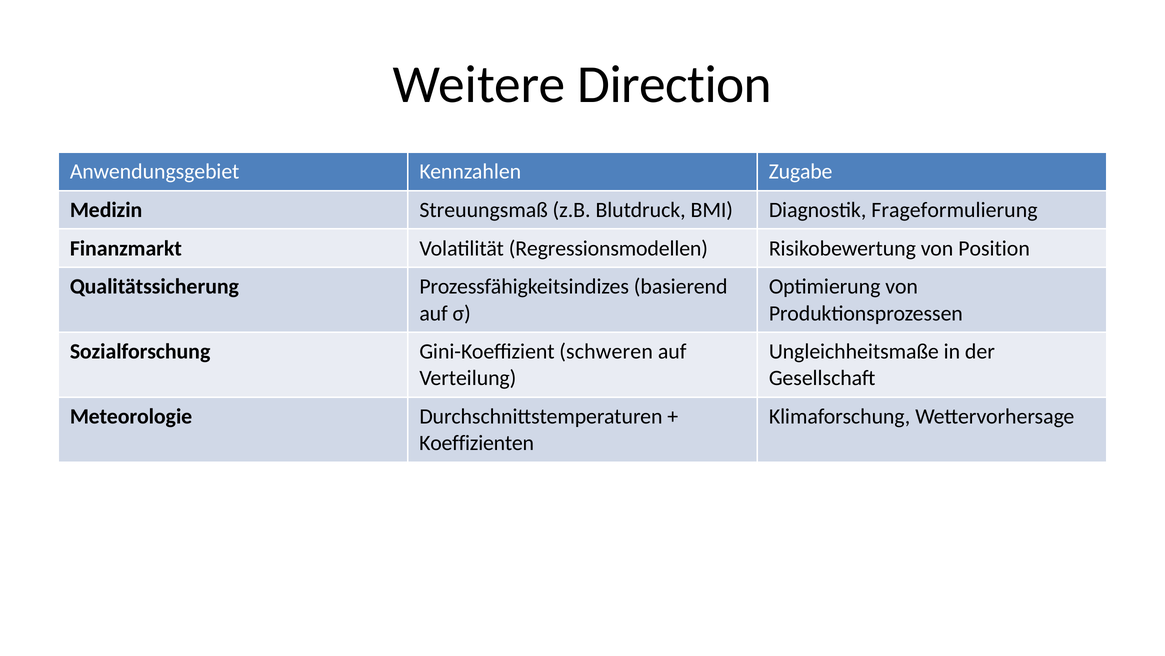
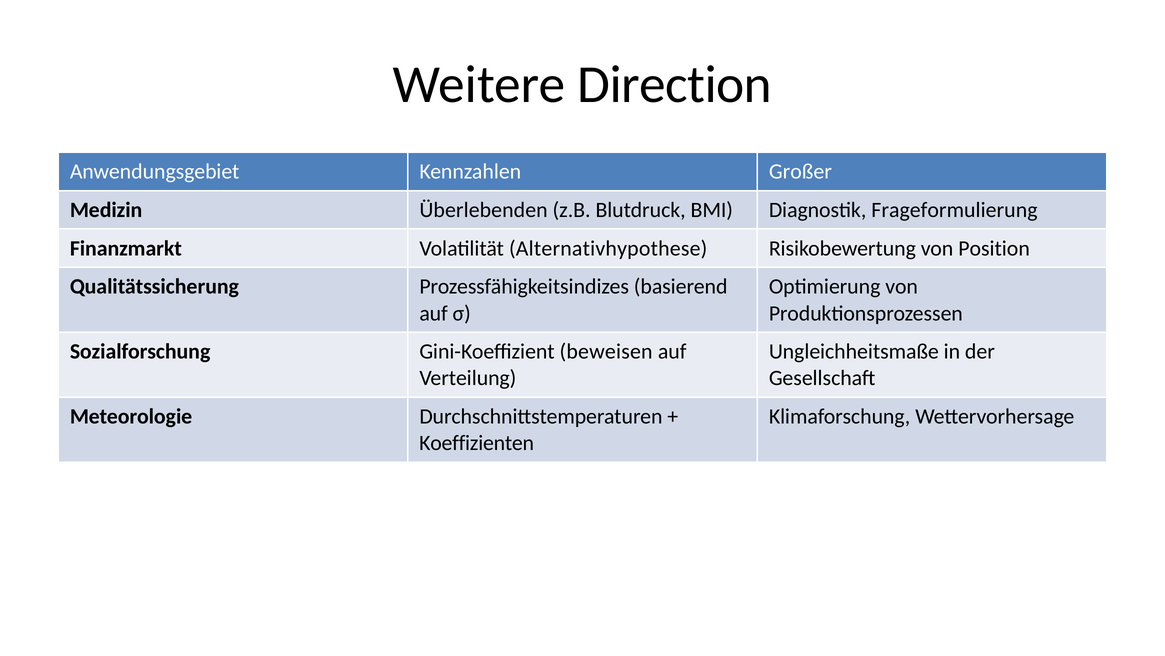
Zugabe: Zugabe -> Großer
Streuungsmaß: Streuungsmaß -> Überlebenden
Regressionsmodellen: Regressionsmodellen -> Alternativhypothese
schweren: schweren -> beweisen
